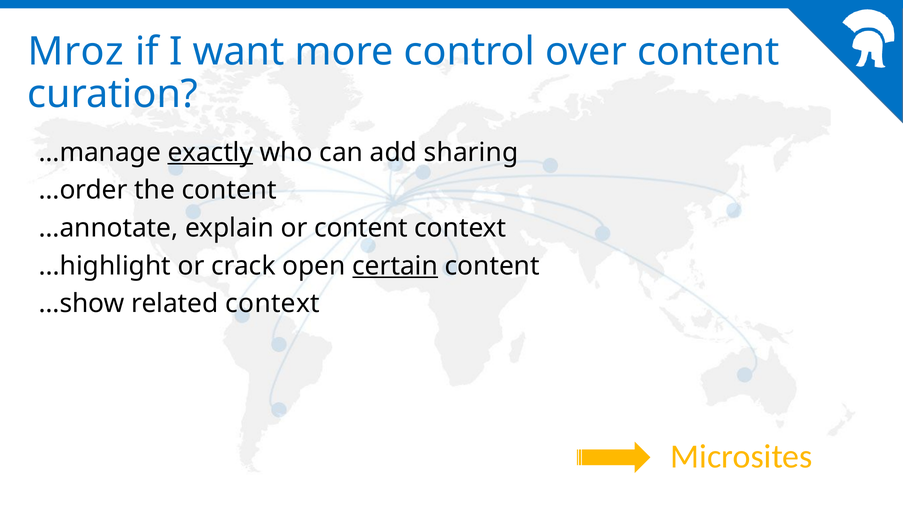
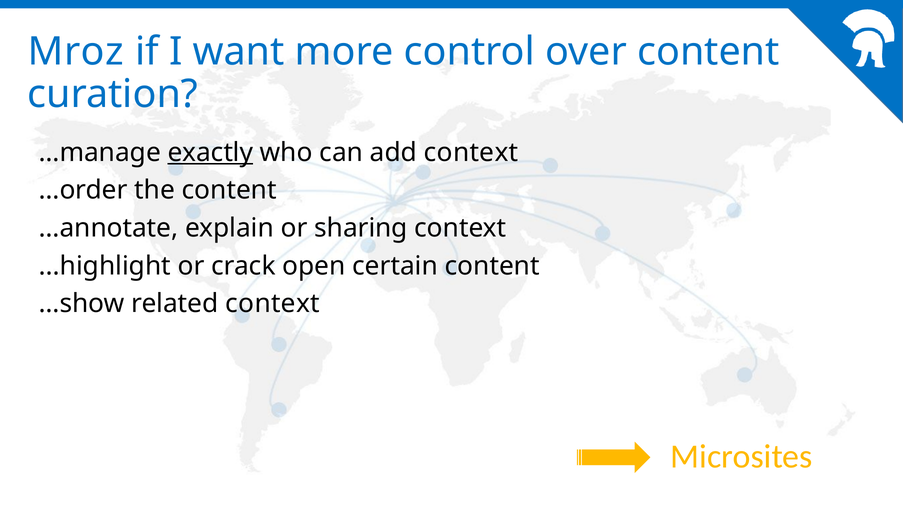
add sharing: sharing -> context
or content: content -> sharing
certain underline: present -> none
